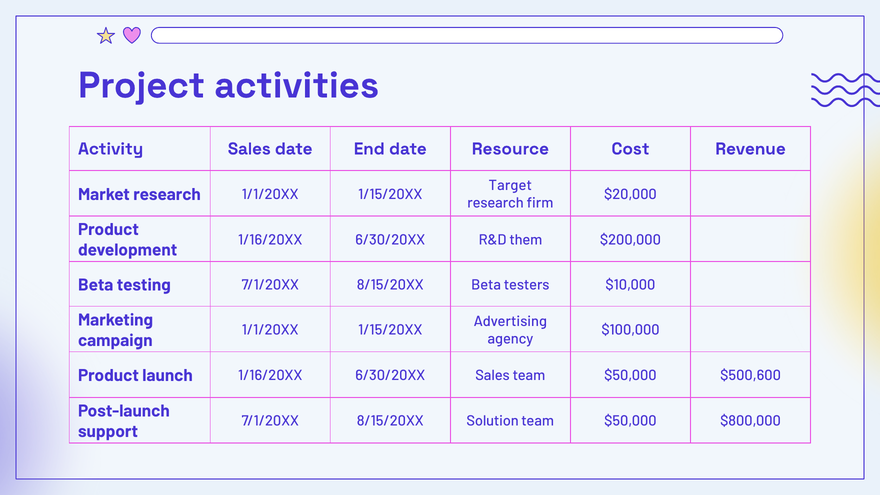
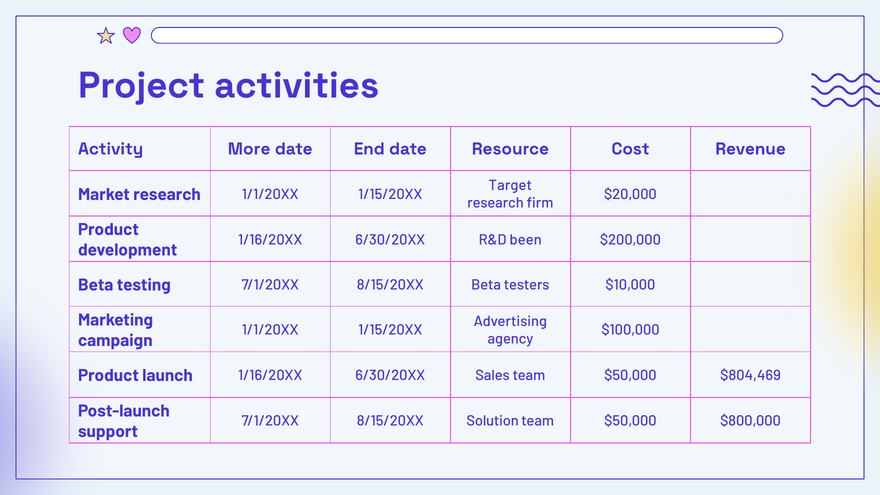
Activity Sales: Sales -> More
them: them -> been
$500,600: $500,600 -> $804,469
